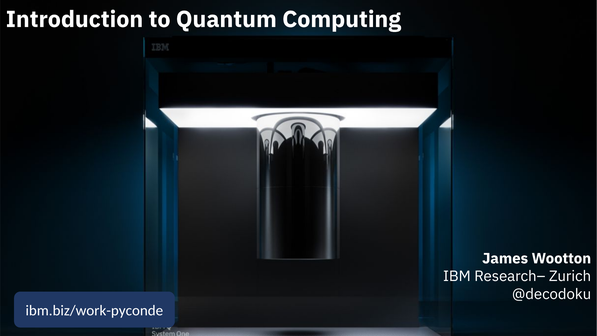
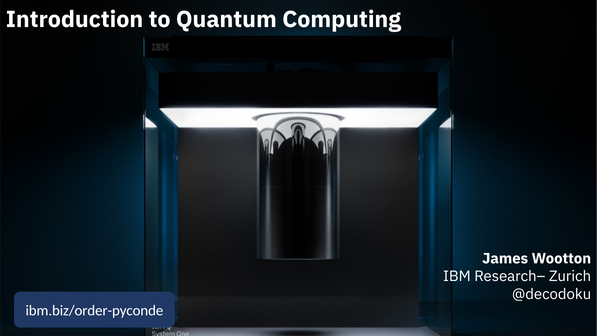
ibm.biz/work-pyconde: ibm.biz/work-pyconde -> ibm.biz/order-pyconde
